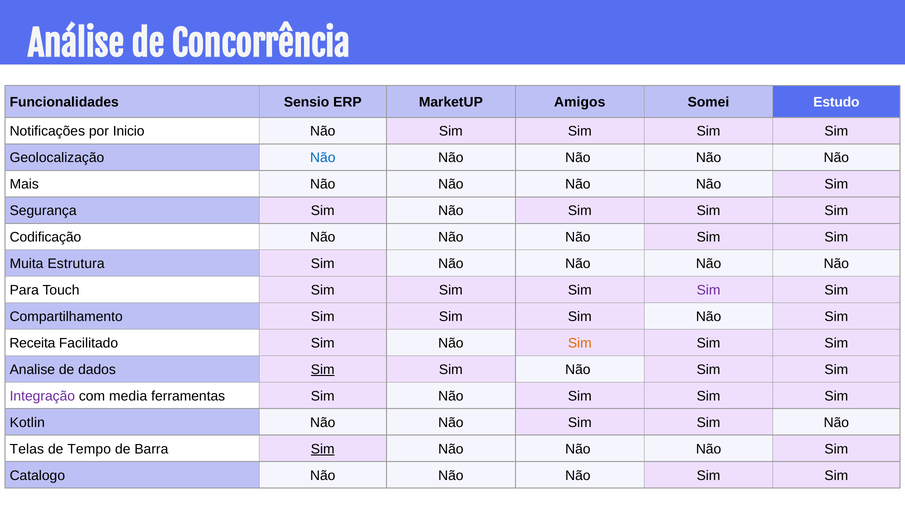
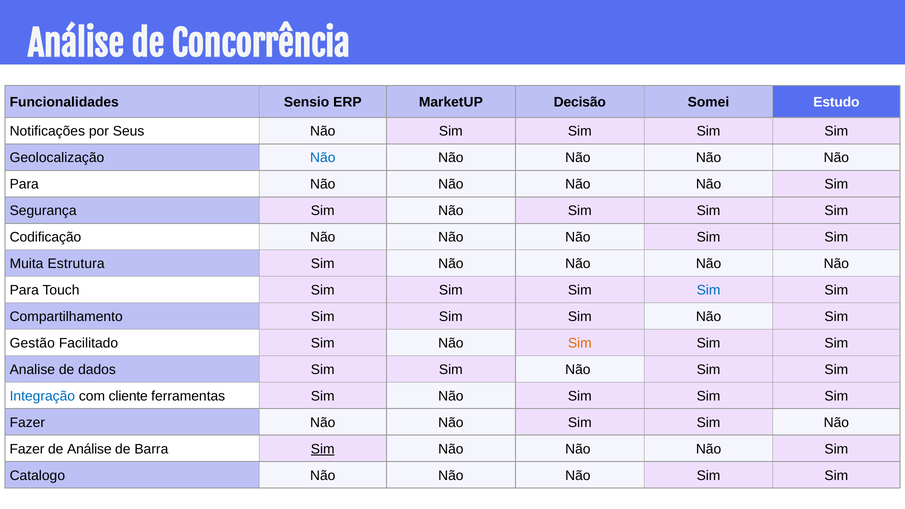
Amigos: Amigos -> Decisão
Inicio: Inicio -> Seus
Mais at (24, 184): Mais -> Para
Sim at (709, 290) colour: purple -> blue
Receita: Receita -> Gestão
Sim at (323, 370) underline: present -> none
Integração colour: purple -> blue
media: media -> cliente
Kotlin at (27, 423): Kotlin -> Fazer
Telas at (27, 449): Telas -> Fazer
de Tempo: Tempo -> Análise
